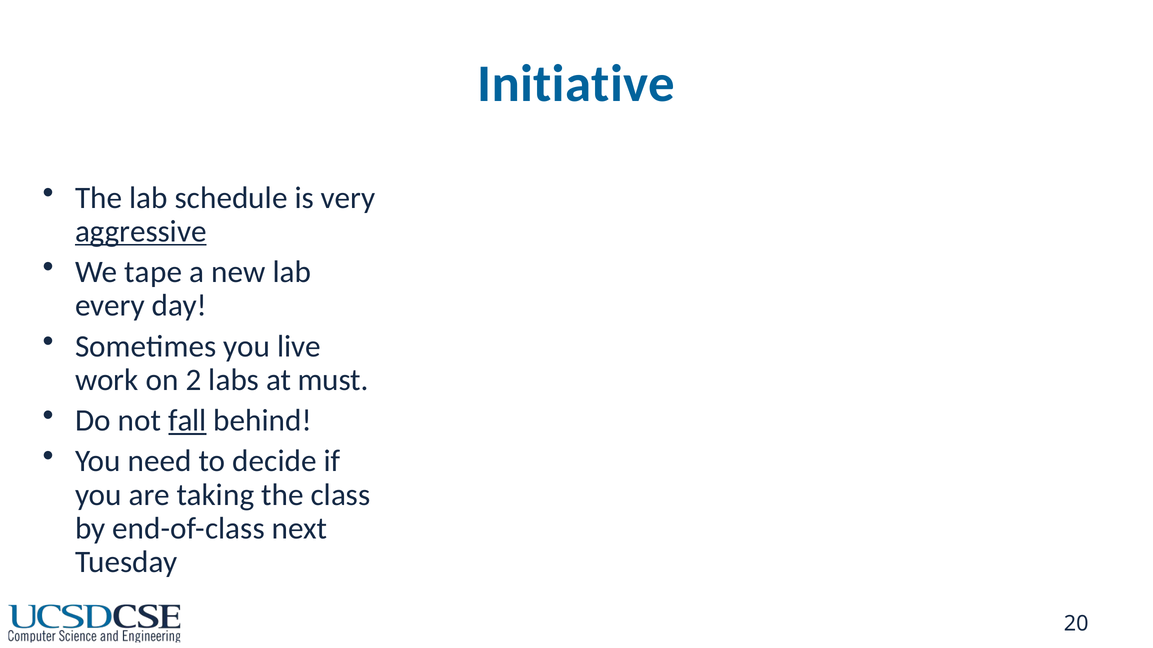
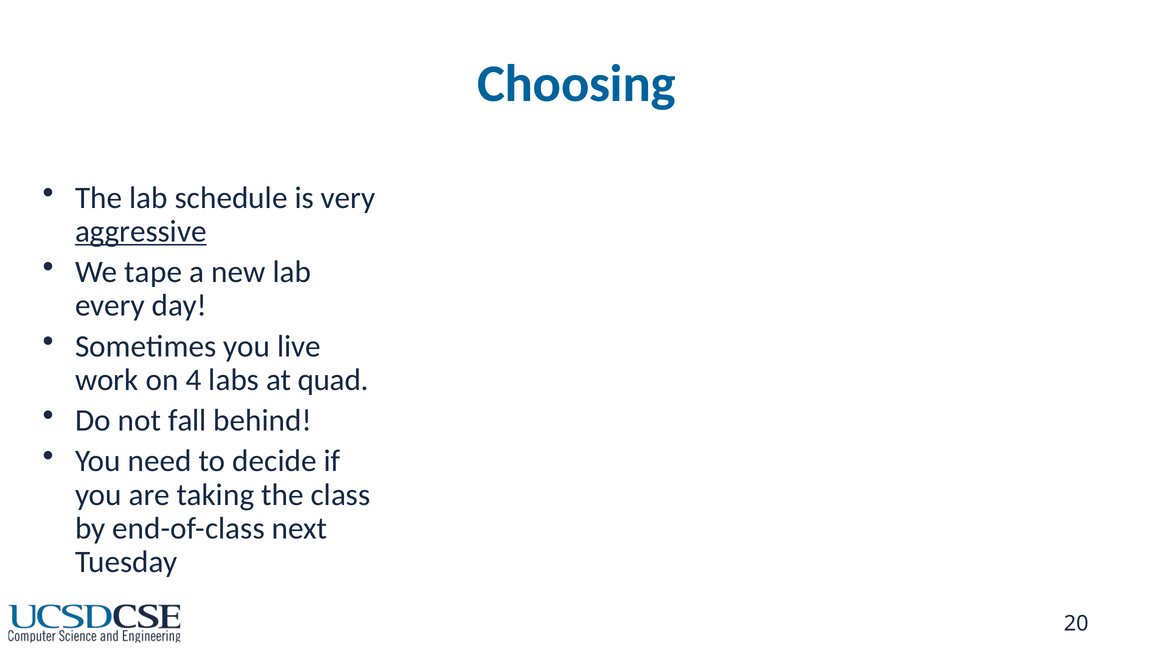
Initiative: Initiative -> Choosing
2: 2 -> 4
must: must -> quad
fall underline: present -> none
